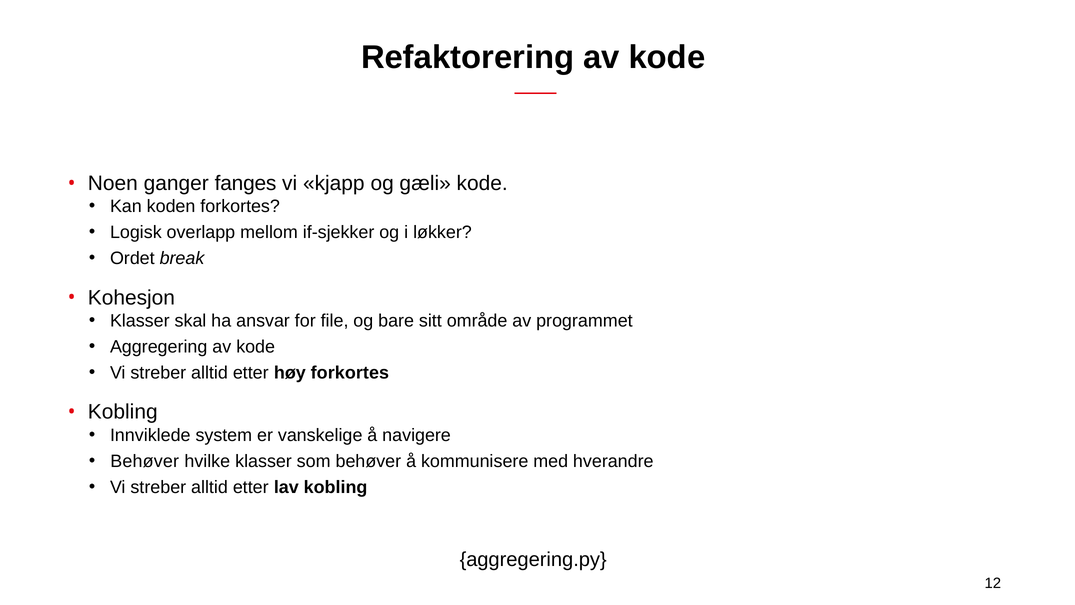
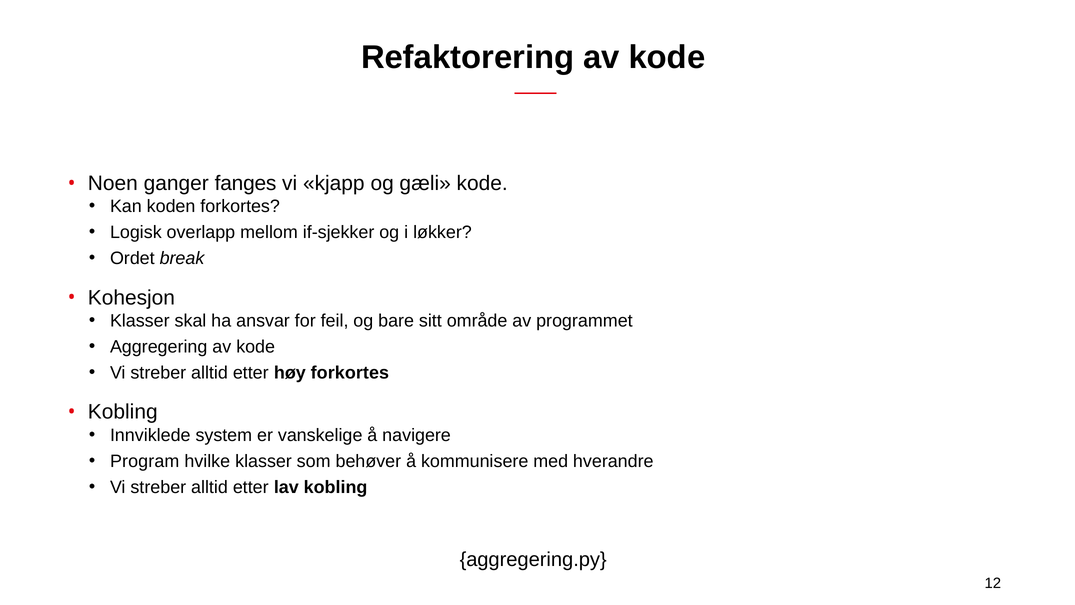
file: file -> feil
Behøver at (145, 461): Behøver -> Program
